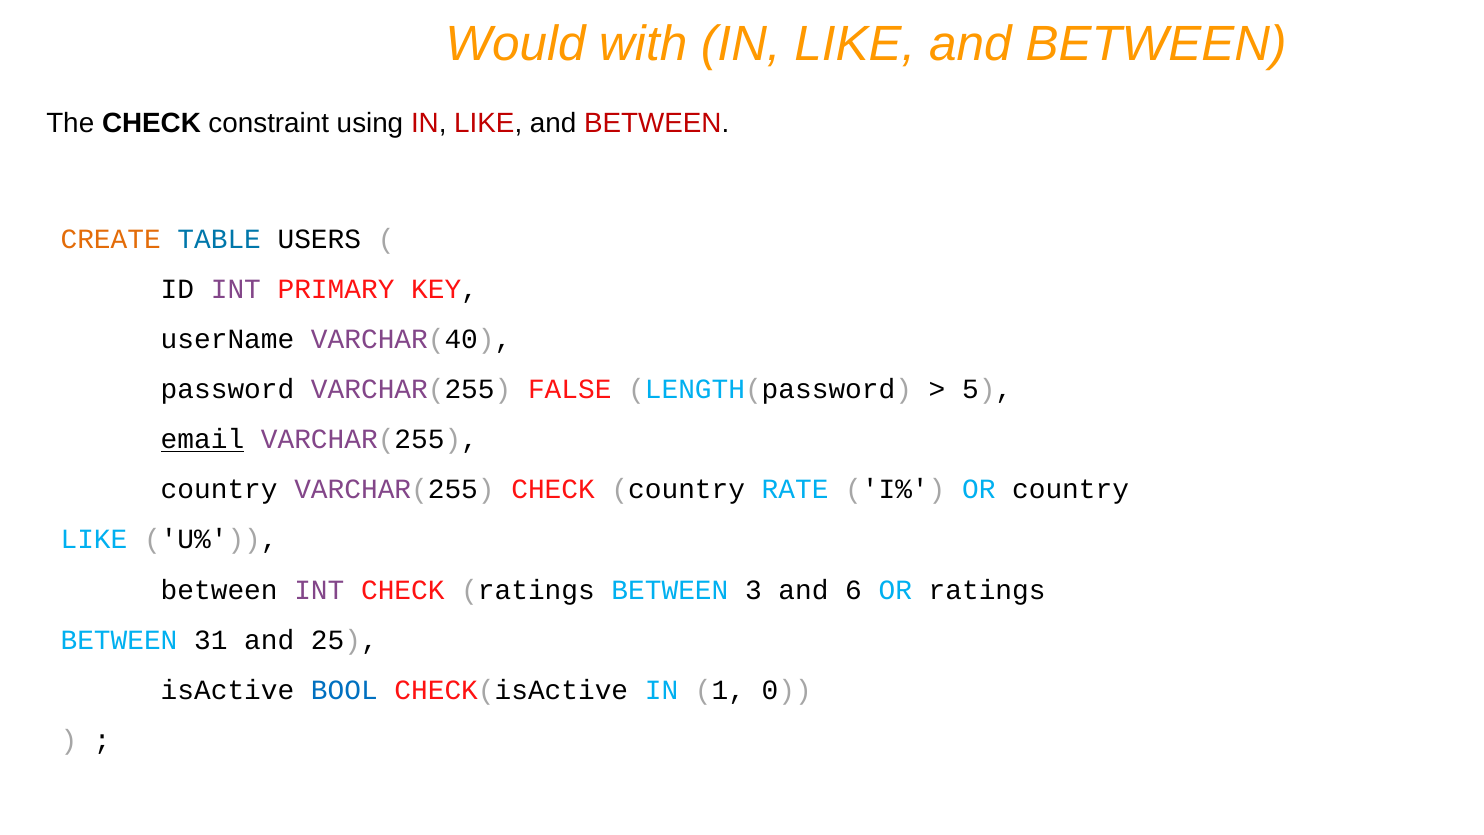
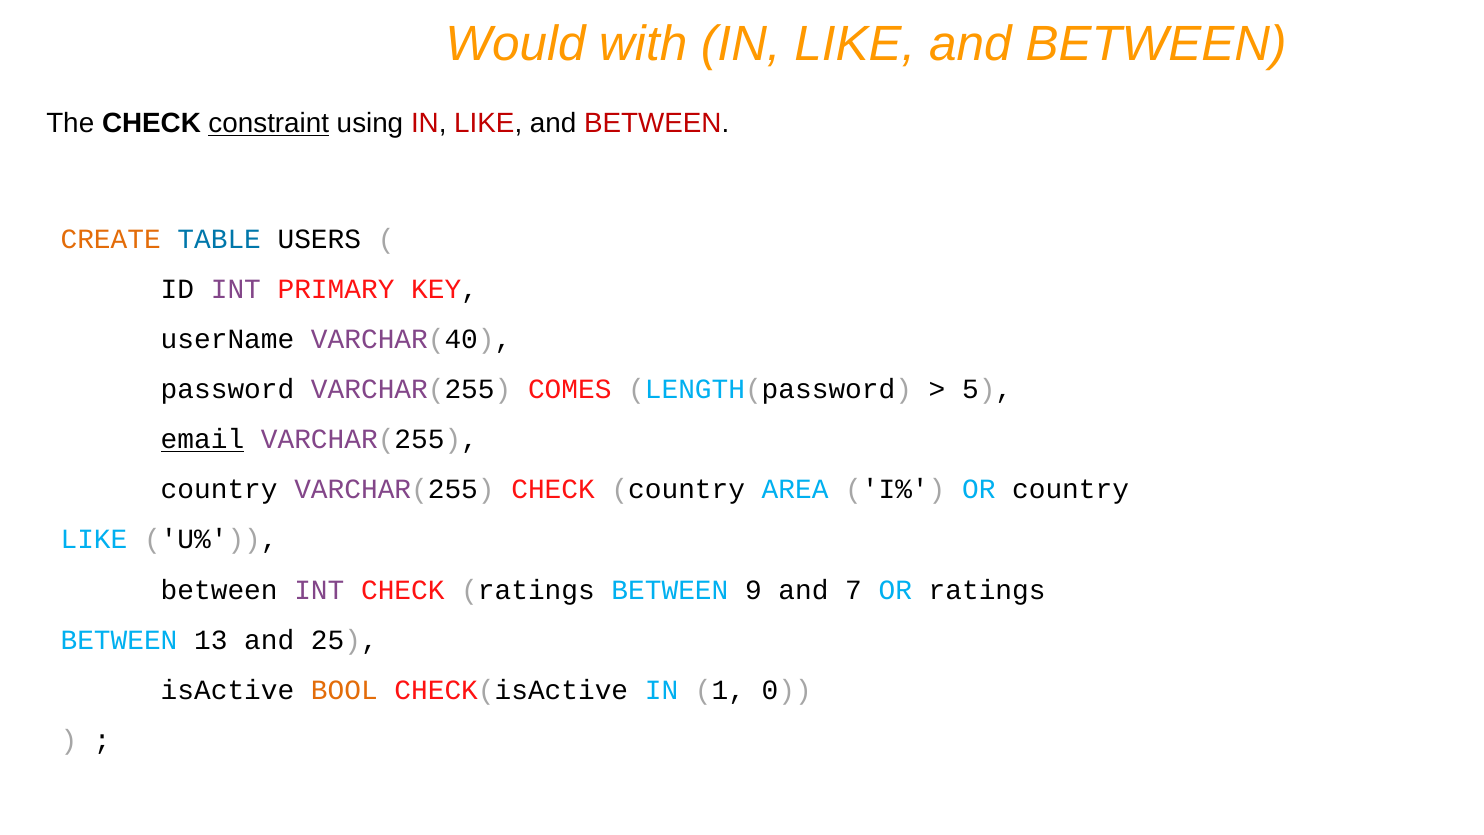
constraint underline: none -> present
FALSE: FALSE -> COMES
RATE: RATE -> AREA
3: 3 -> 9
6: 6 -> 7
31: 31 -> 13
BOOL colour: blue -> orange
